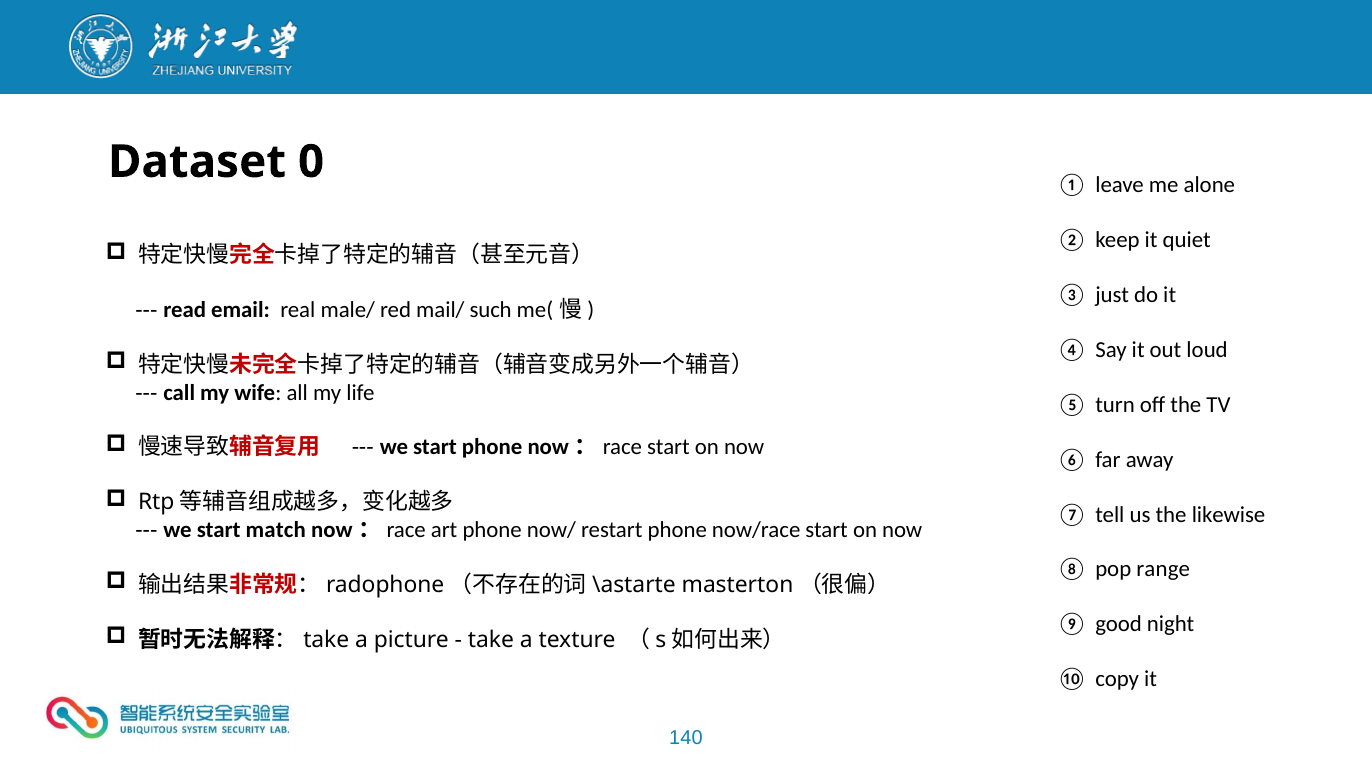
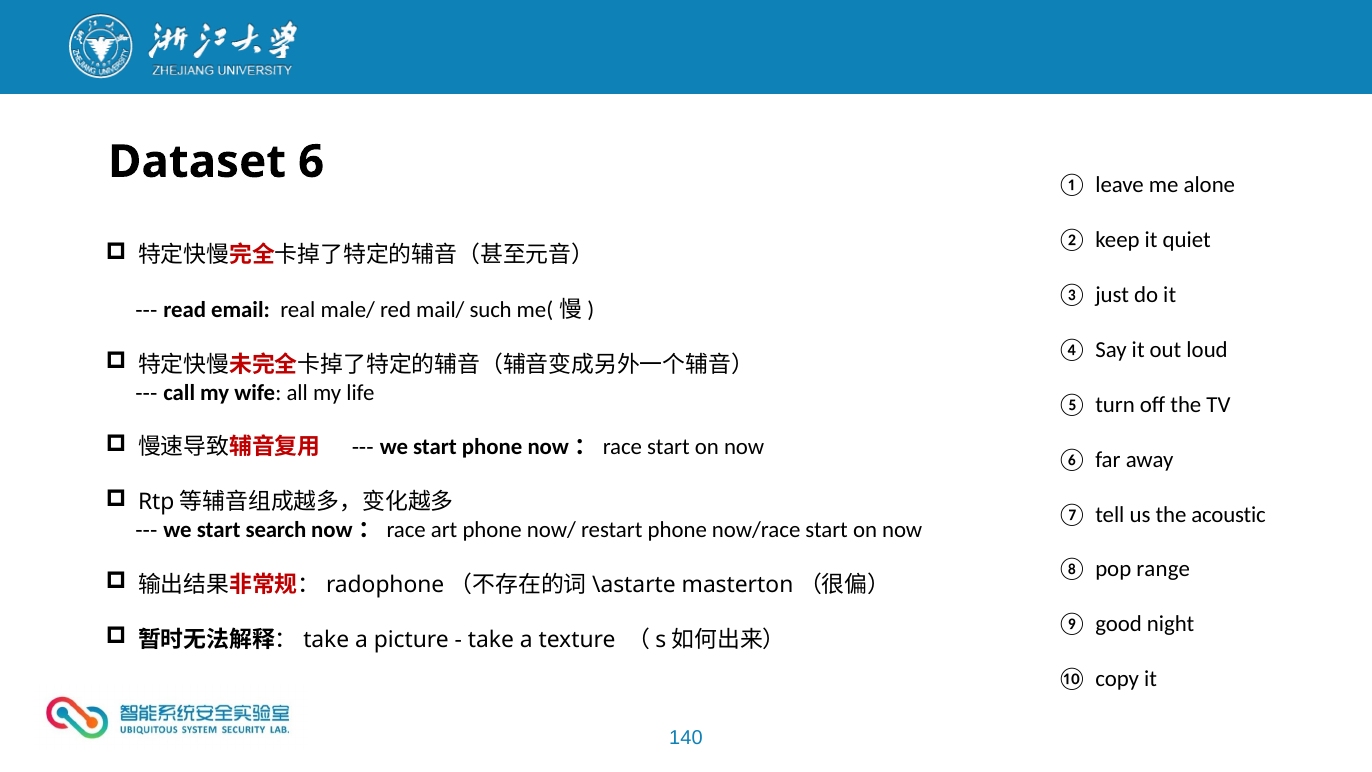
0: 0 -> 6
likewise: likewise -> acoustic
match: match -> search
